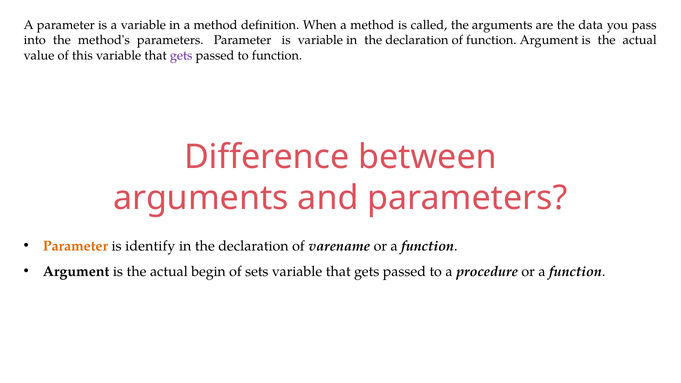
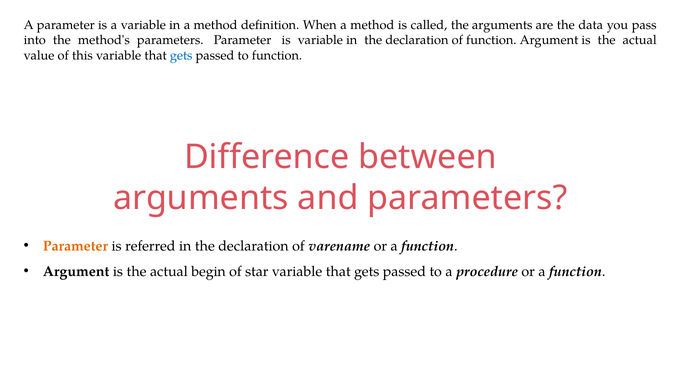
gets at (181, 56) colour: purple -> blue
identify: identify -> referred
sets: sets -> star
